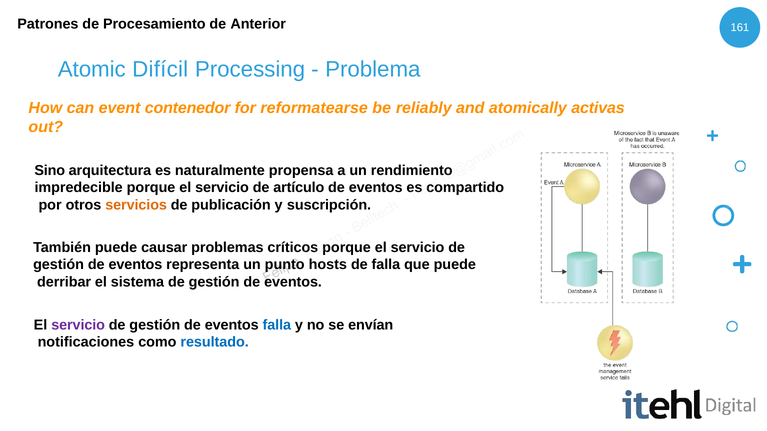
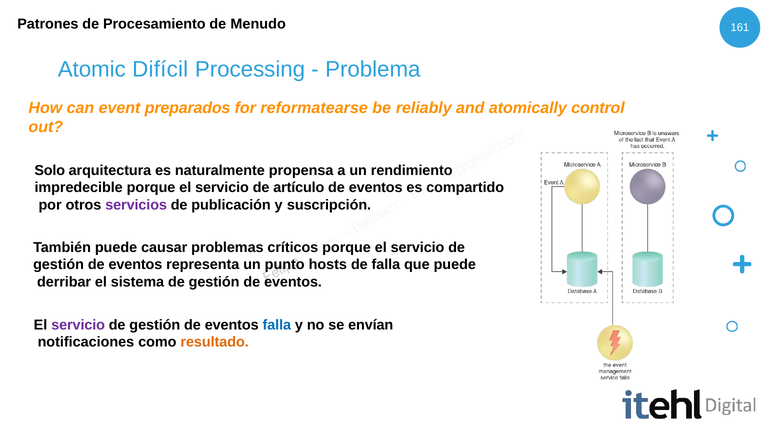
Anterior: Anterior -> Menudo
contenedor: contenedor -> preparados
activas: activas -> control
Sino: Sino -> Solo
servicios colour: orange -> purple
resultado colour: blue -> orange
